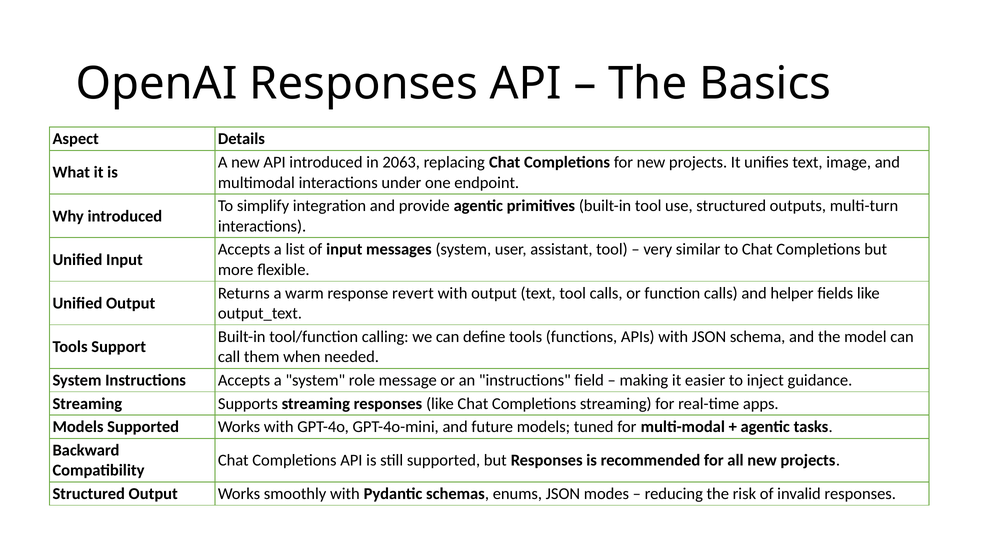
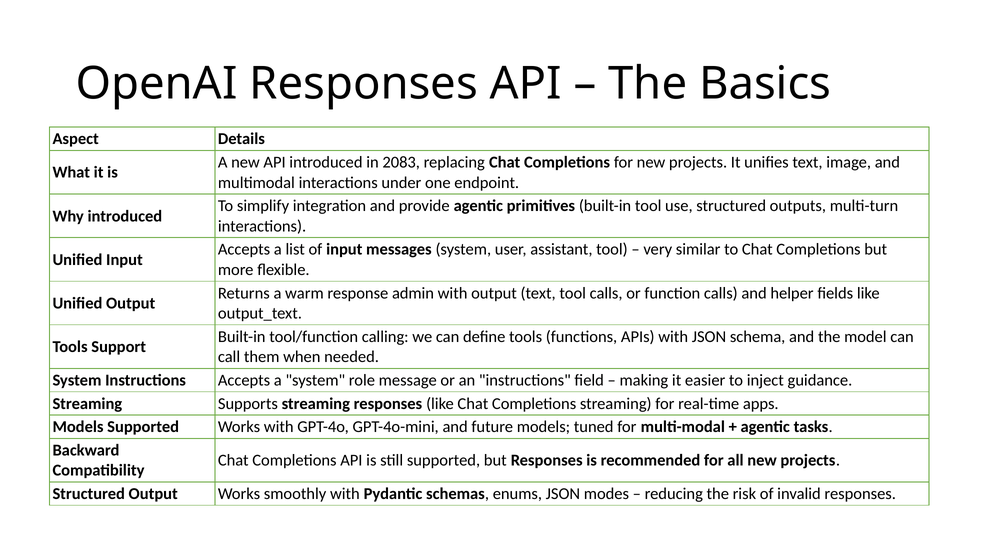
2063: 2063 -> 2083
revert: revert -> admin
